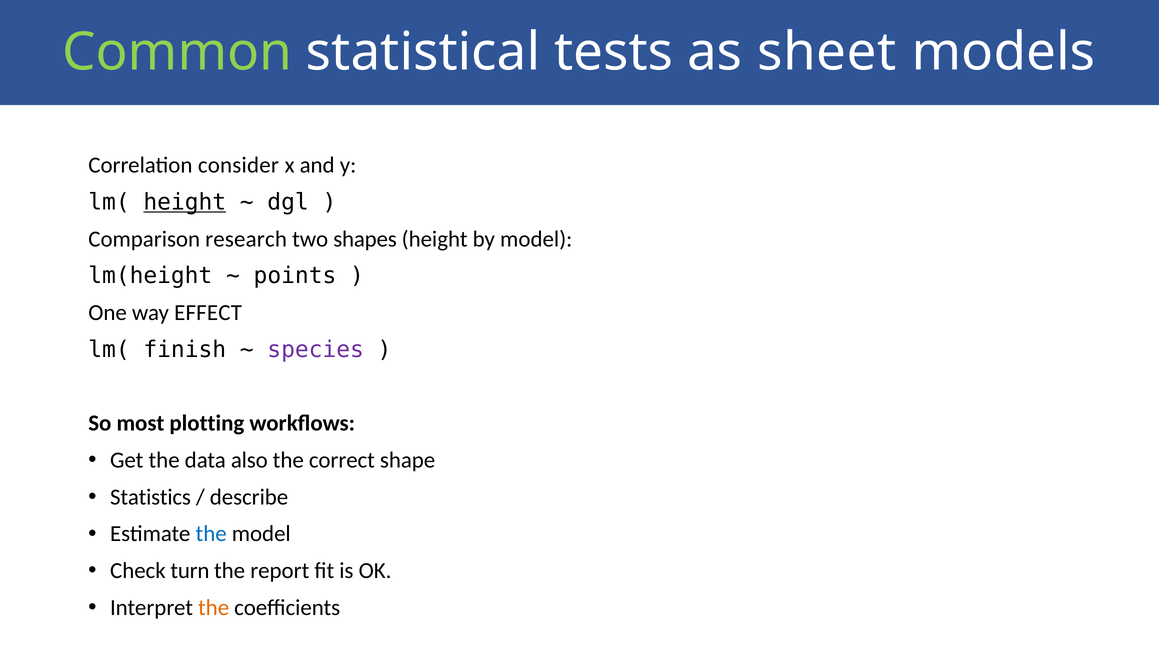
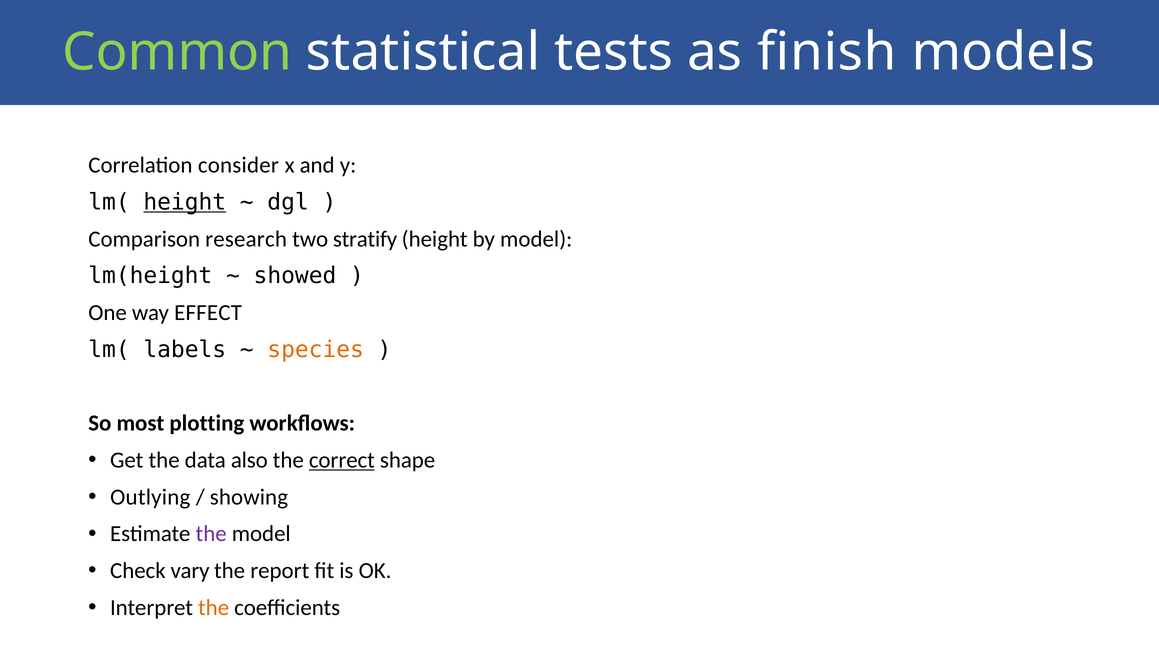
sheet: sheet -> finish
shapes: shapes -> stratify
points: points -> showed
finish: finish -> labels
species colour: purple -> orange
correct underline: none -> present
Statistics: Statistics -> Outlying
describe: describe -> showing
the at (211, 534) colour: blue -> purple
turn: turn -> vary
